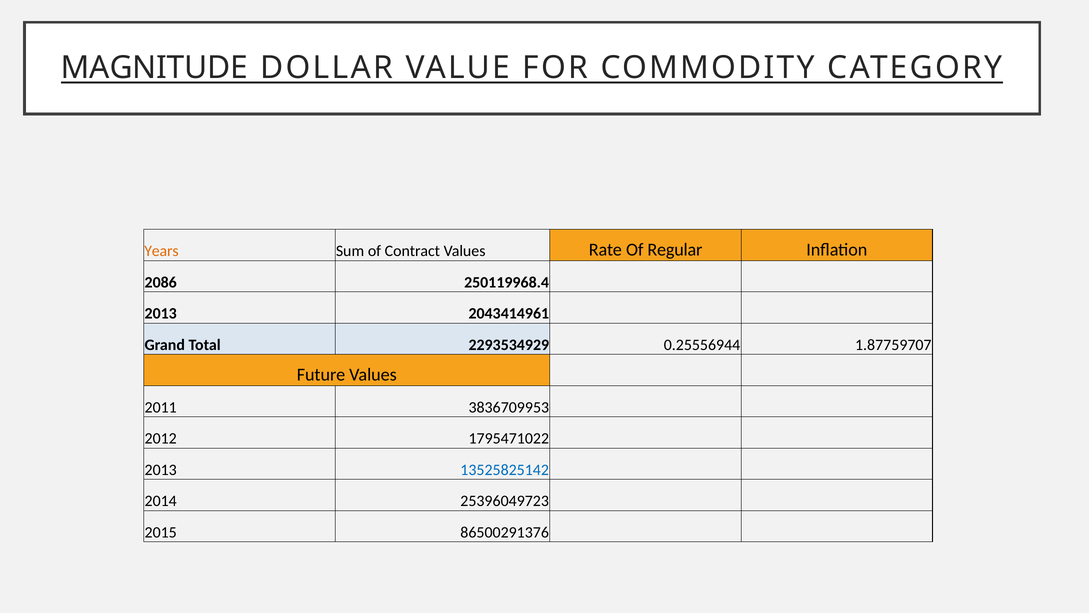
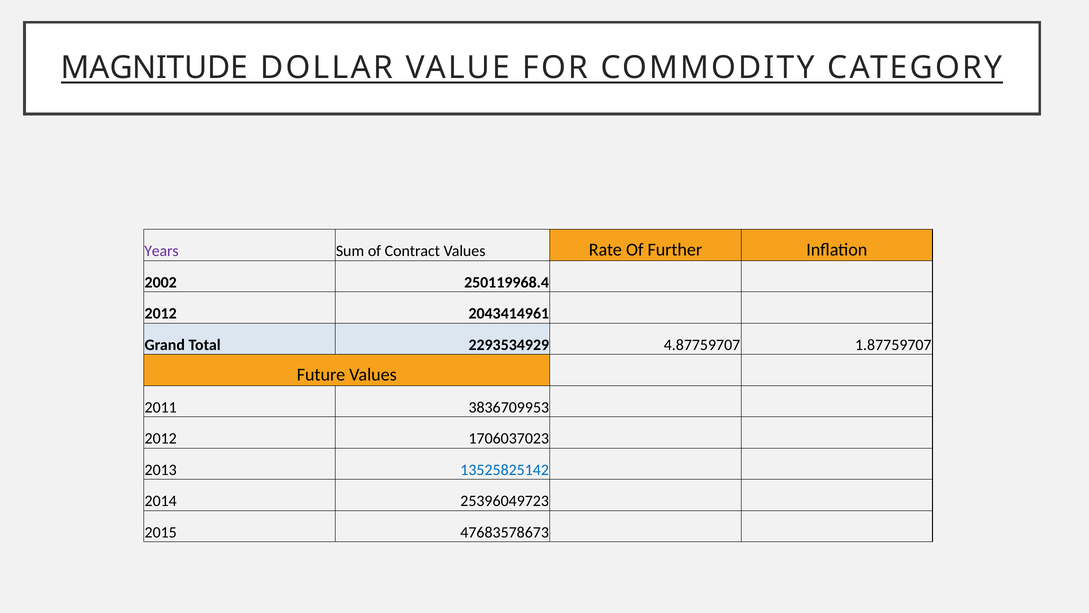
Years colour: orange -> purple
Regular: Regular -> Further
2086: 2086 -> 2002
2013 at (161, 313): 2013 -> 2012
0.25556944: 0.25556944 -> 4.87759707
1795471022: 1795471022 -> 1706037023
86500291376: 86500291376 -> 47683578673
